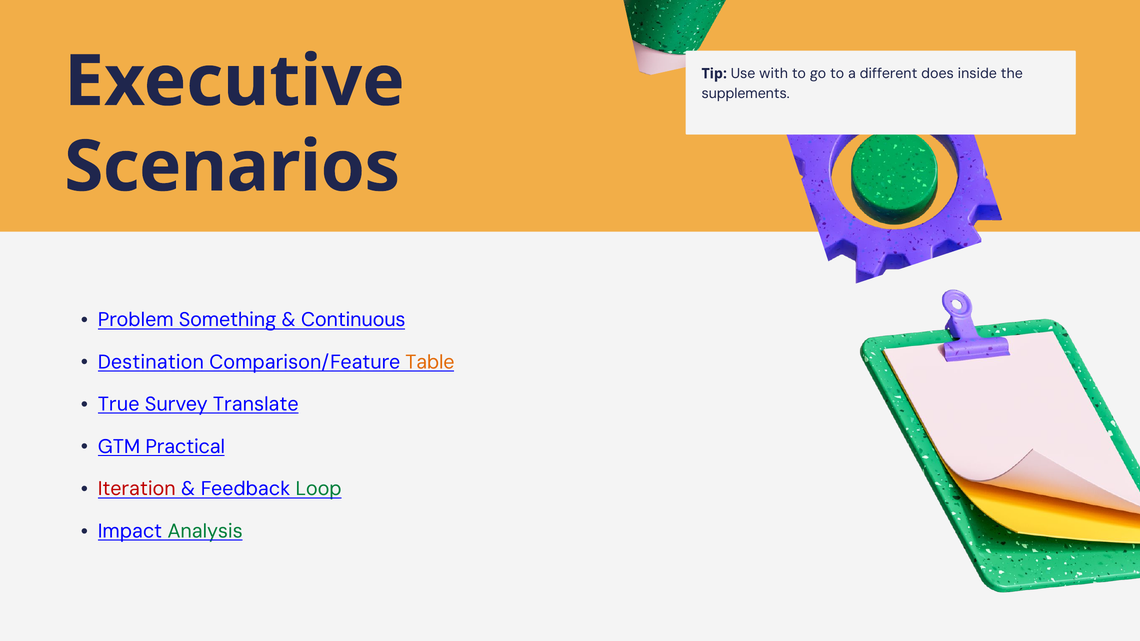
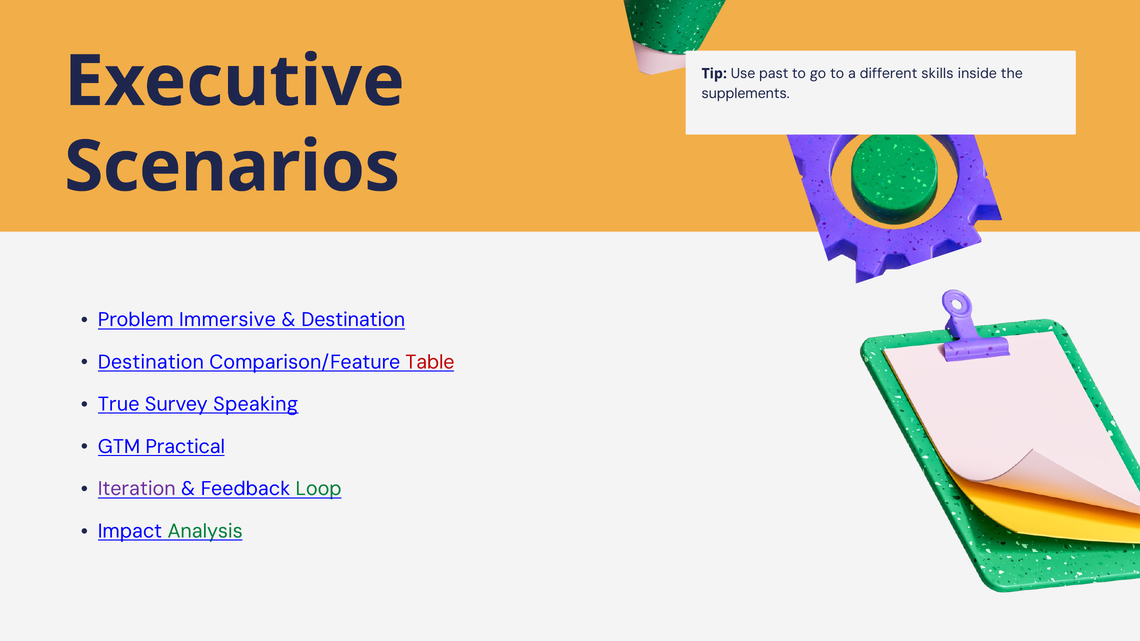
with: with -> past
does: does -> skills
Something: Something -> Immersive
Continuous at (353, 320): Continuous -> Destination
Table colour: orange -> red
Translate: Translate -> Speaking
Iteration colour: red -> purple
